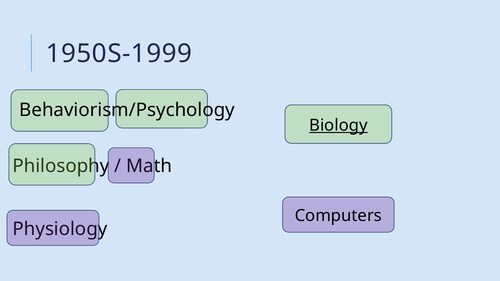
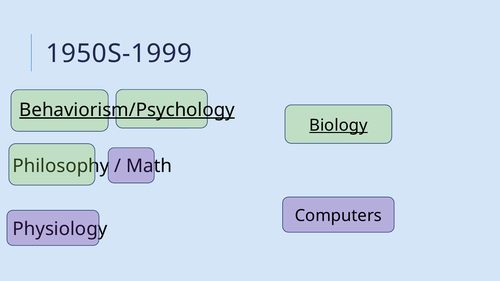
Behaviorism/Psychology underline: none -> present
